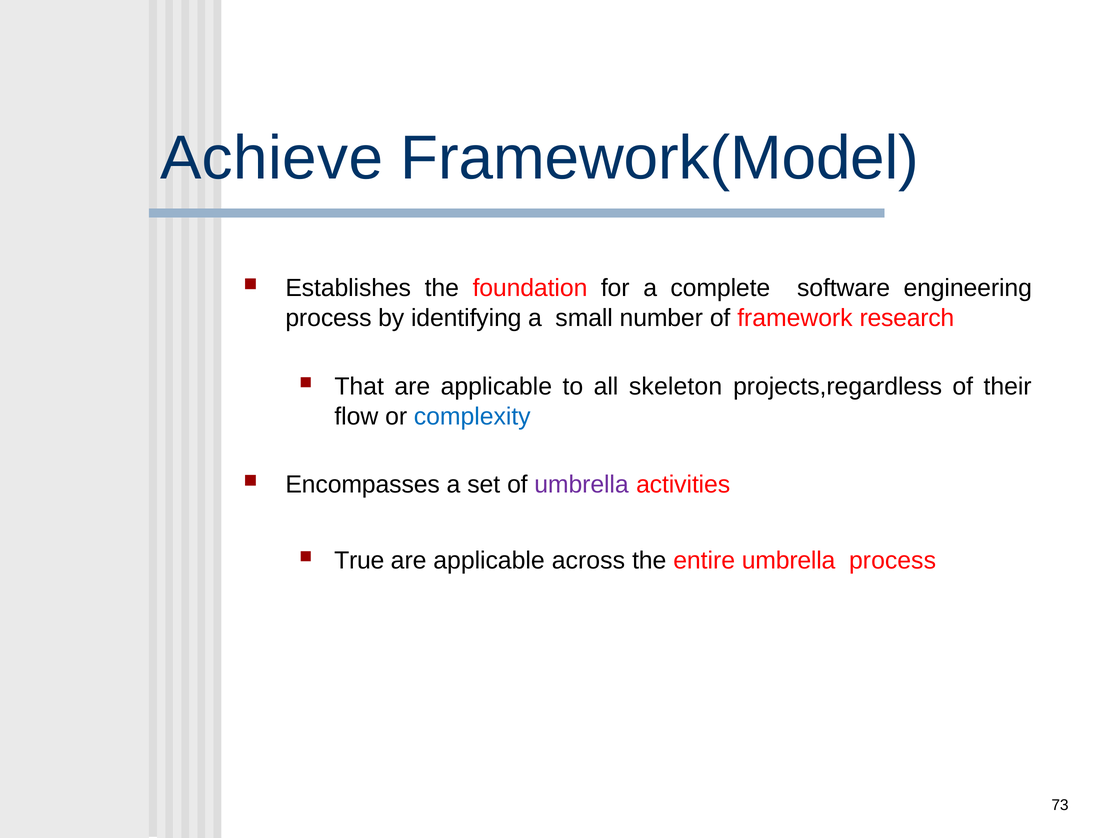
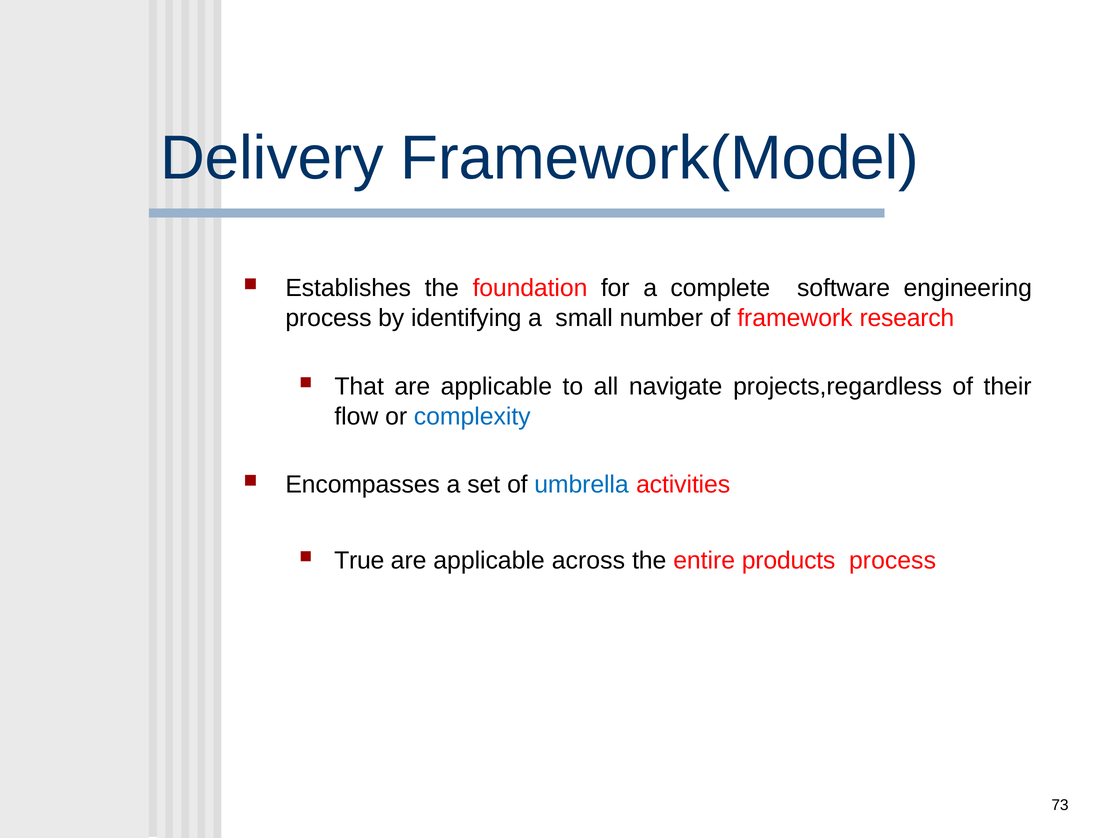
Achieve: Achieve -> Delivery
skeleton: skeleton -> navigate
umbrella at (581, 485) colour: purple -> blue
entire umbrella: umbrella -> products
